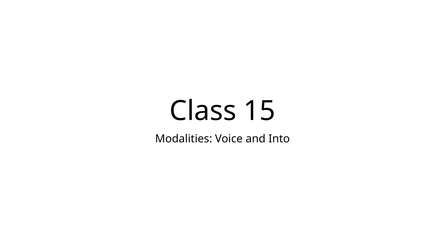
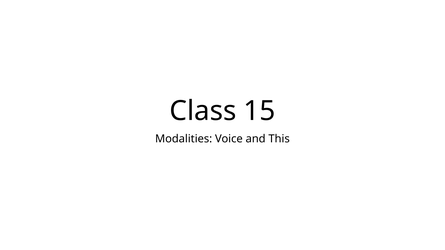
Into: Into -> This
